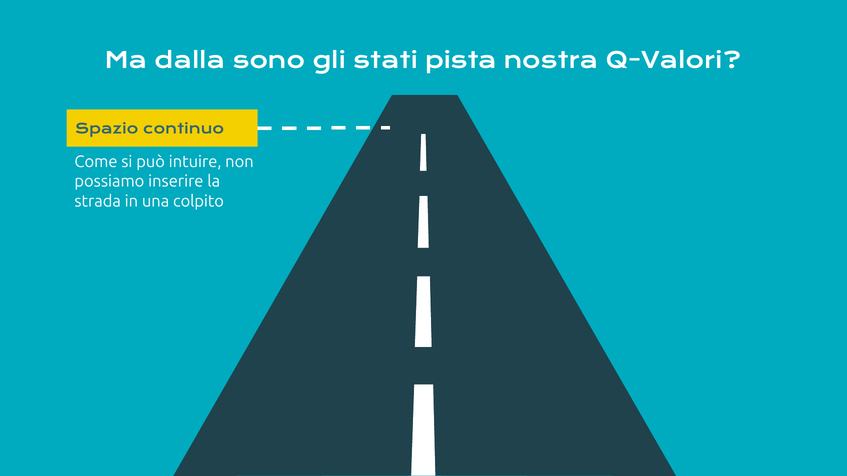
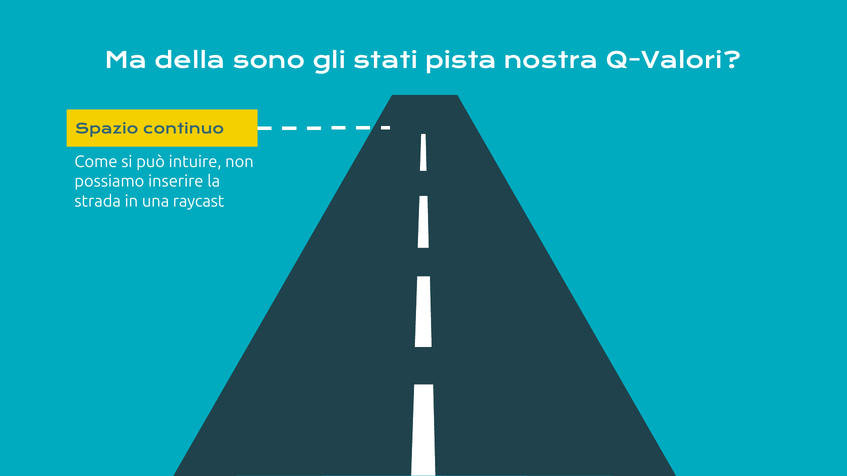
dalla: dalla -> della
colpito: colpito -> raycast
